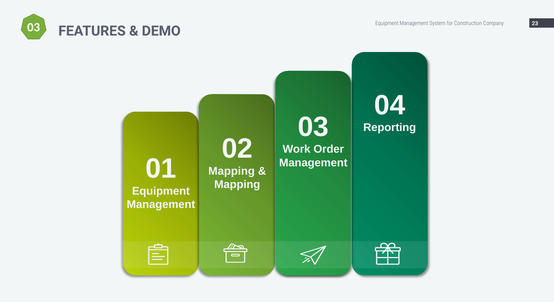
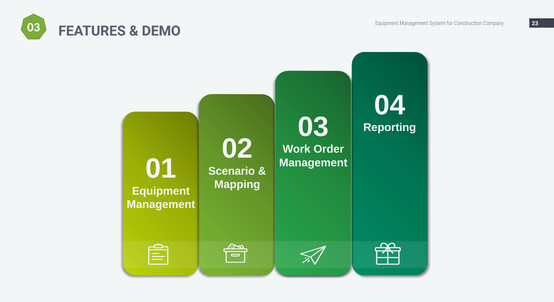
Mapping at (232, 171): Mapping -> Scenario
